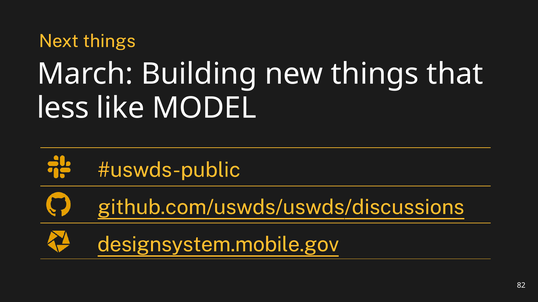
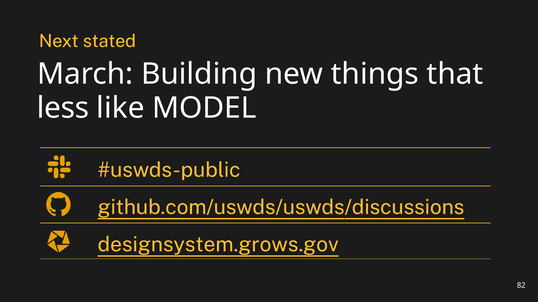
Next things: things -> stated
designsystem.mobile.gov: designsystem.mobile.gov -> designsystem.grows.gov
